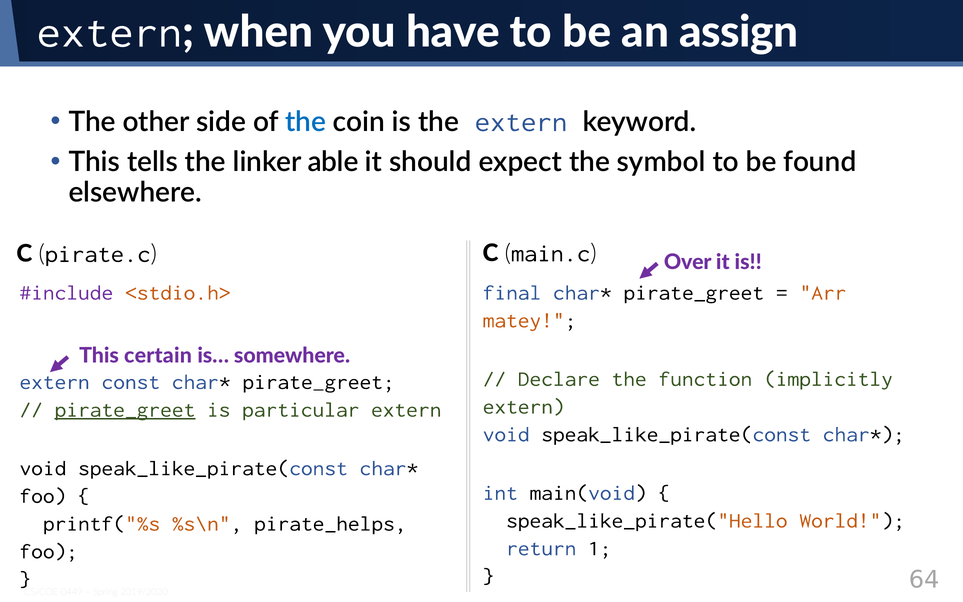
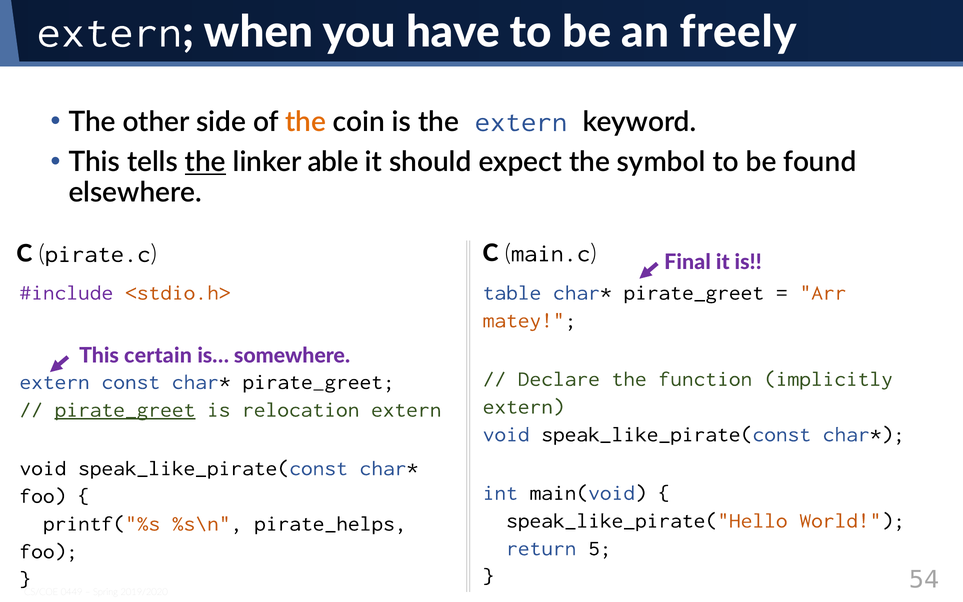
assign: assign -> freely
the at (306, 122) colour: blue -> orange
the at (205, 162) underline: none -> present
Over: Over -> Final
final: final -> table
particular: particular -> relocation
1: 1 -> 5
64: 64 -> 54
